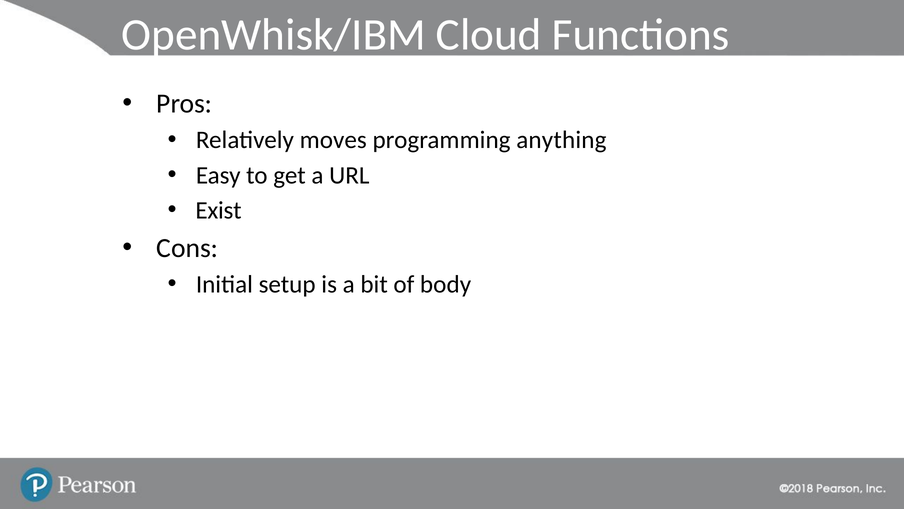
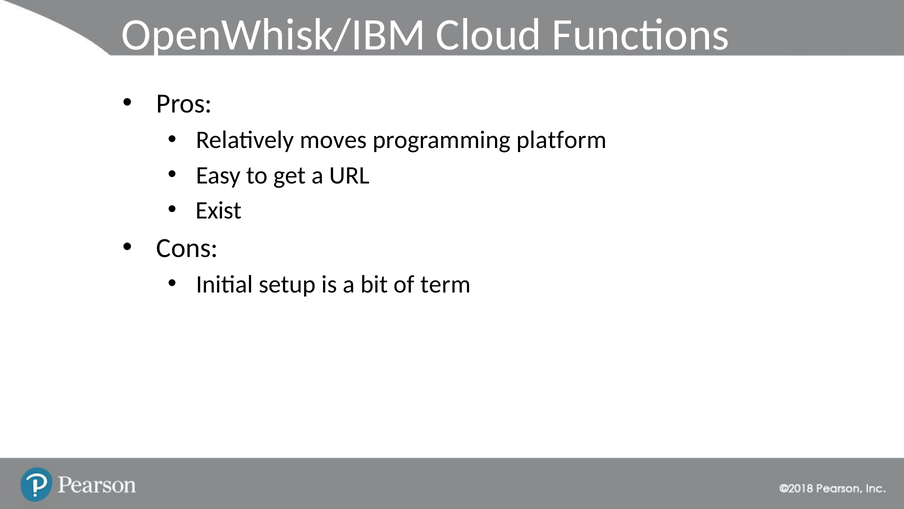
anything: anything -> platform
body: body -> term
